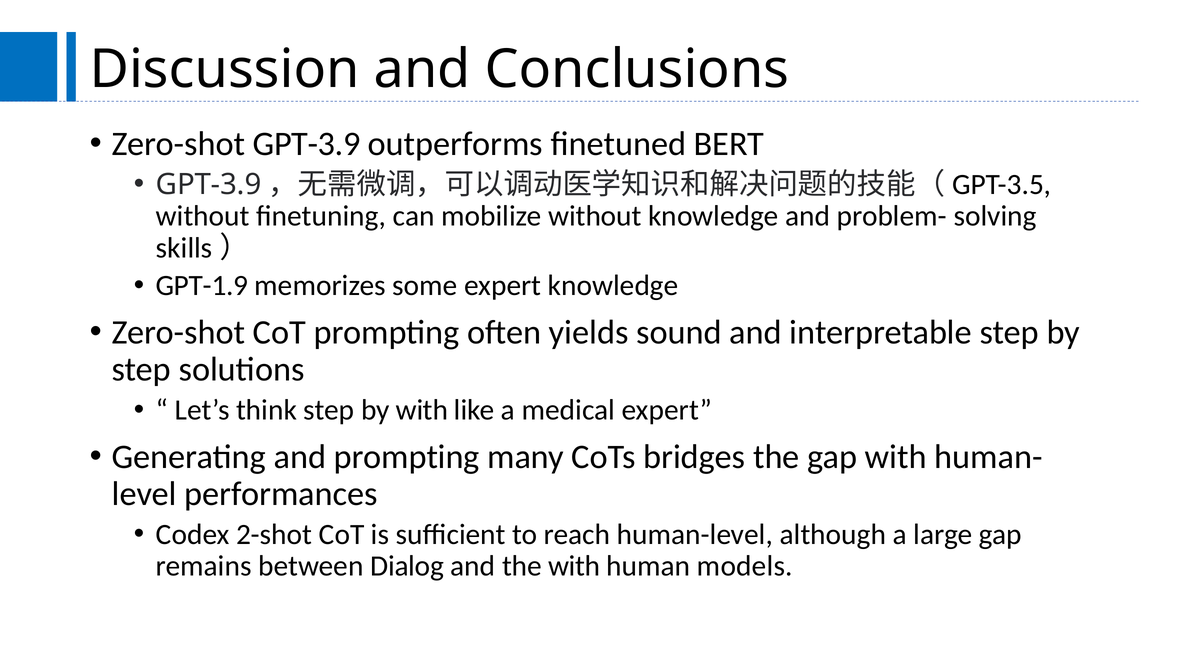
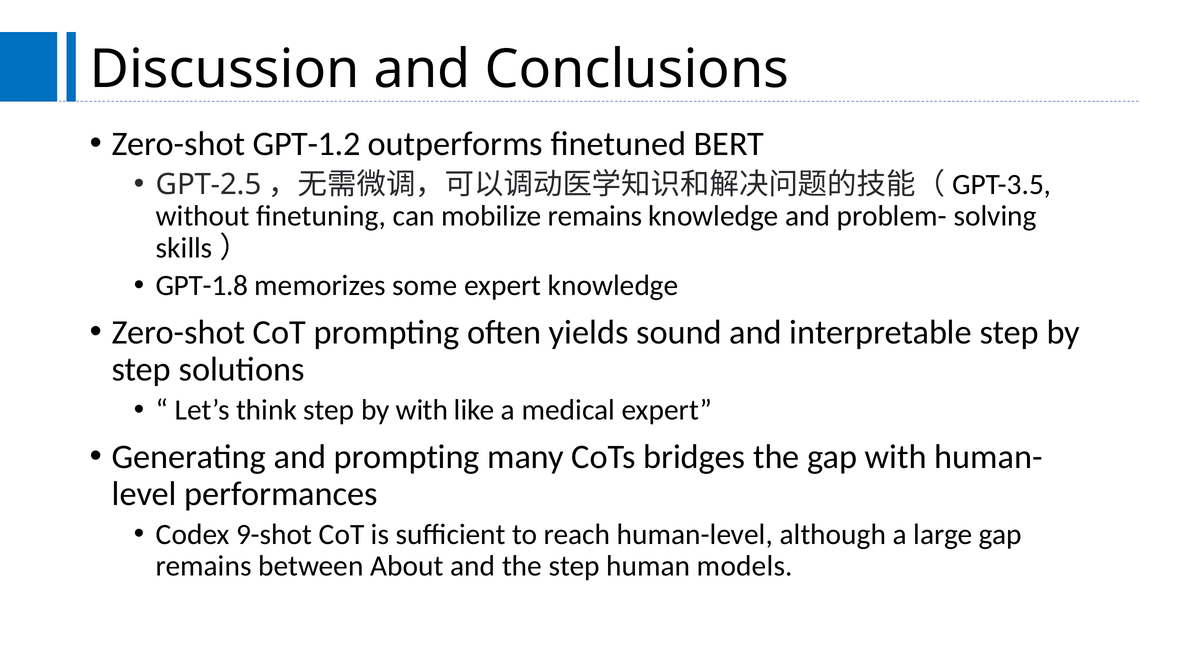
Zero-shot GPT-3.9: GPT-3.9 -> GPT-1.2
GPT-3.9 at (209, 184): GPT-3.9 -> GPT-2.5
mobilize without: without -> remains
GPT-1.9: GPT-1.9 -> GPT-1.8
2-shot: 2-shot -> 9-shot
Dialog: Dialog -> About
the with: with -> step
